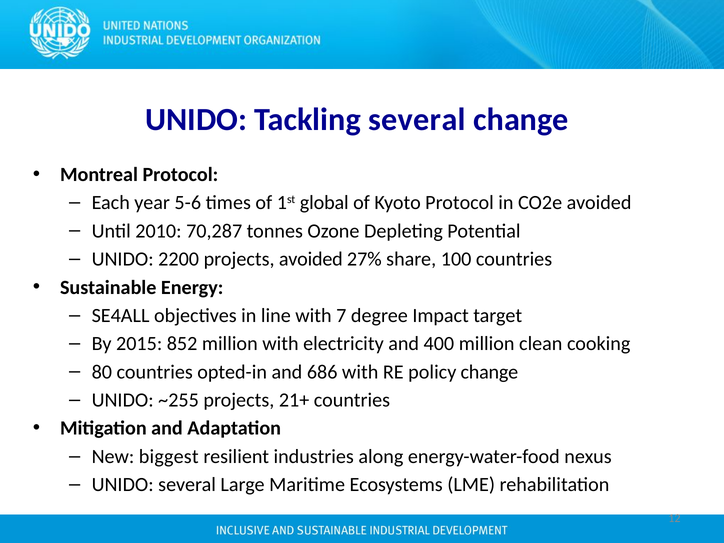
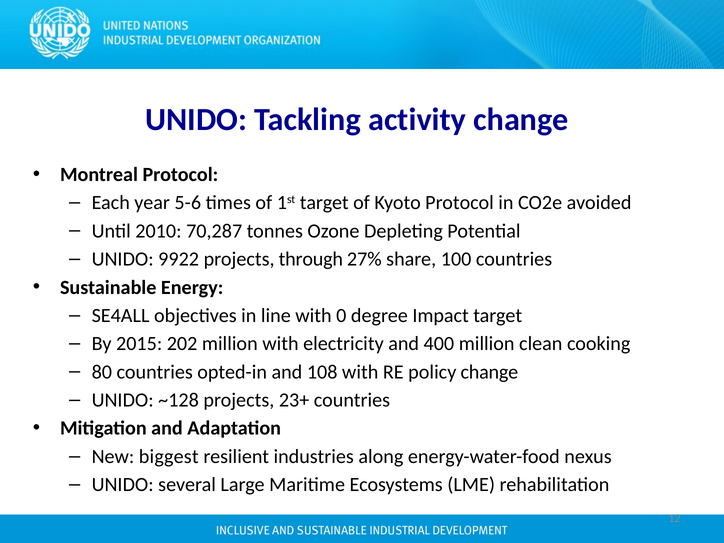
Tackling several: several -> activity
1st global: global -> target
2200: 2200 -> 9922
projects avoided: avoided -> through
7: 7 -> 0
852: 852 -> 202
686: 686 -> 108
~255: ~255 -> ~128
21+: 21+ -> 23+
